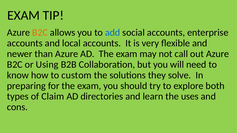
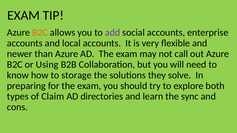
add colour: blue -> purple
custom: custom -> storage
uses: uses -> sync
